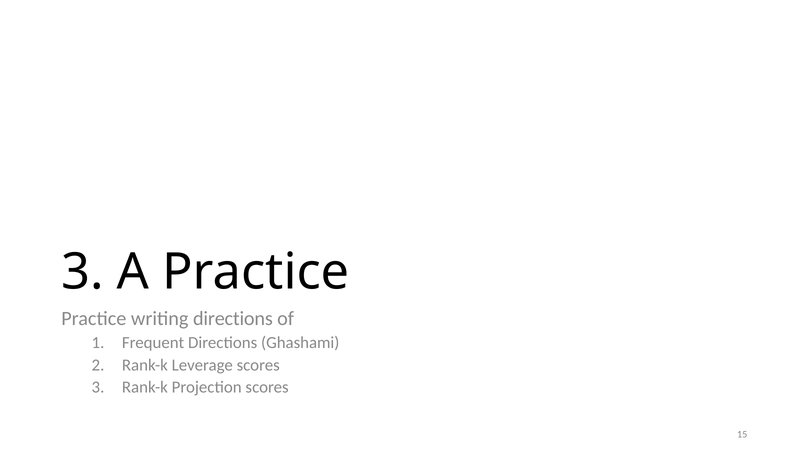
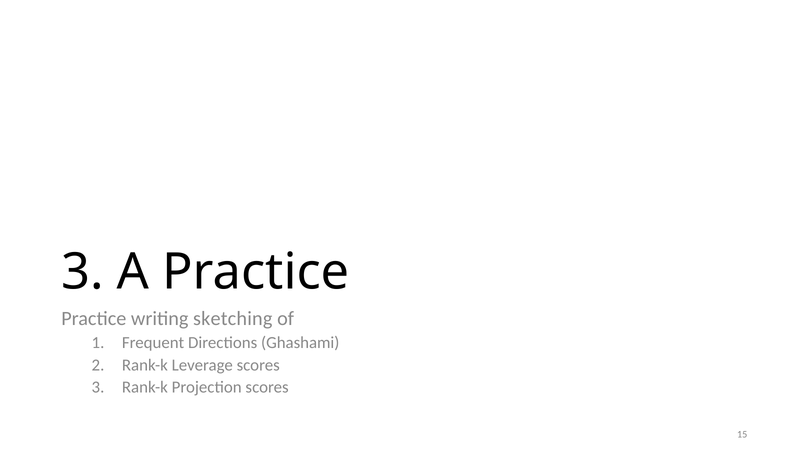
writing directions: directions -> sketching
